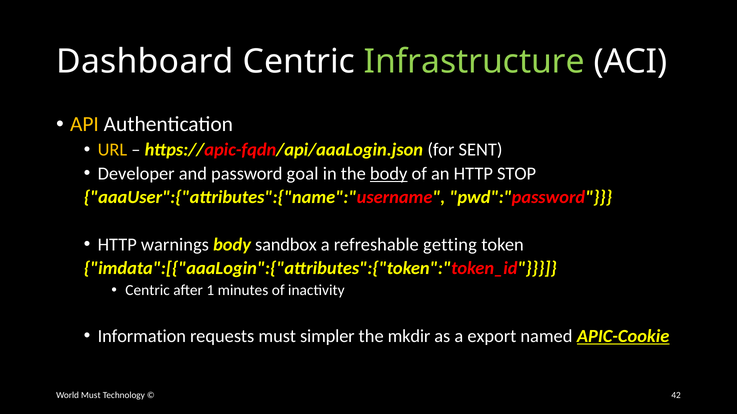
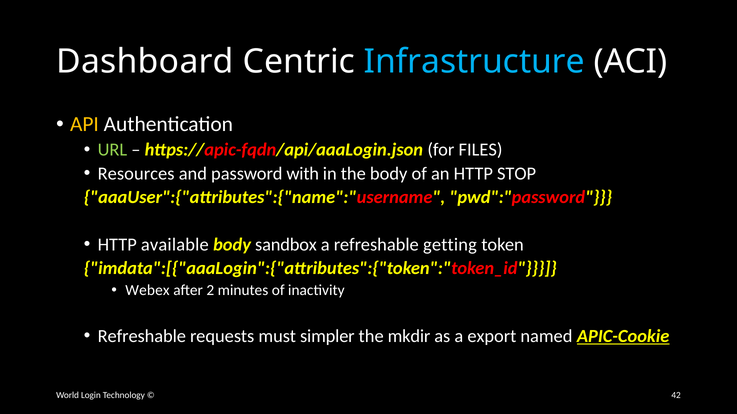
Infrastructure colour: light green -> light blue
URL colour: yellow -> light green
SENT: SENT -> FILES
Developer: Developer -> Resources
goal: goal -> with
body at (389, 174) underline: present -> none
warnings: warnings -> available
Centric at (148, 291): Centric -> Webex
1: 1 -> 2
Information at (142, 336): Information -> Refreshable
World Must: Must -> Login
